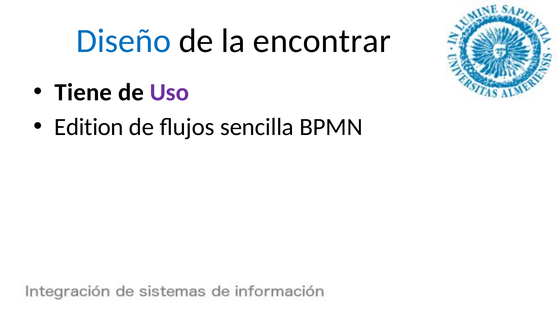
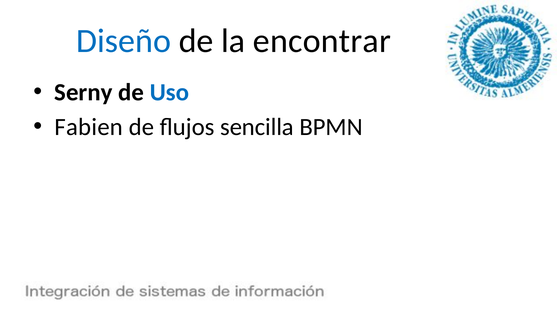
Tiene: Tiene -> Serny
Uso colour: purple -> blue
Edition: Edition -> Fabien
